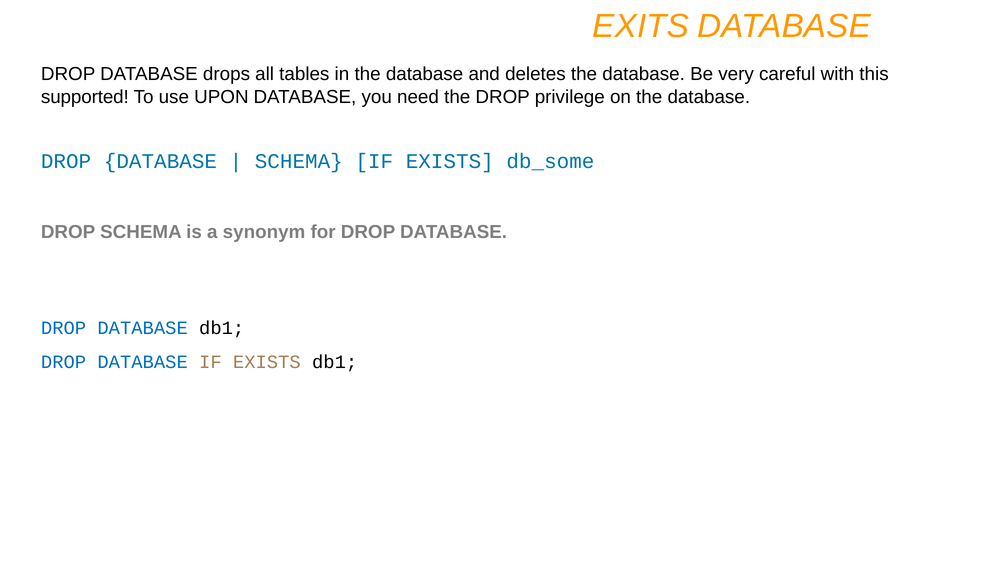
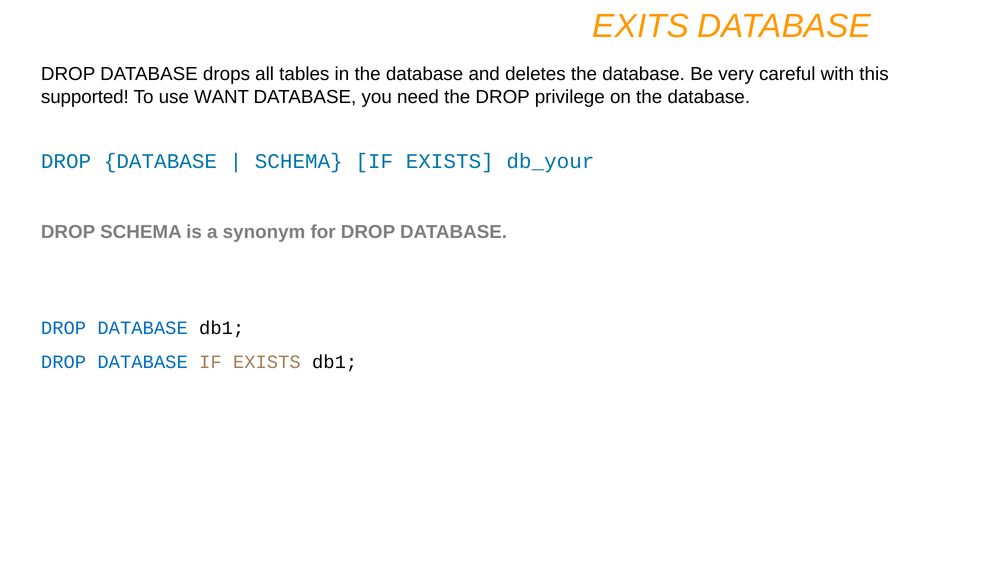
UPON: UPON -> WANT
db_some: db_some -> db_your
